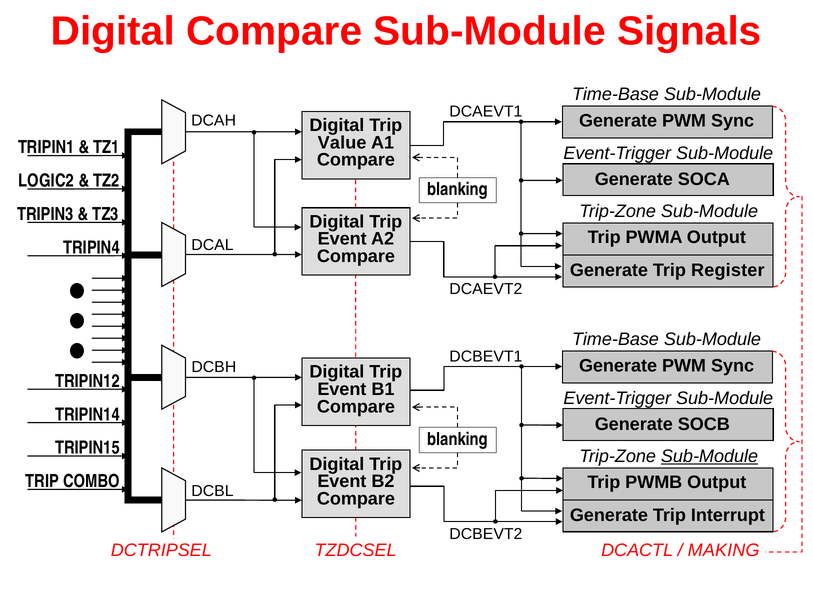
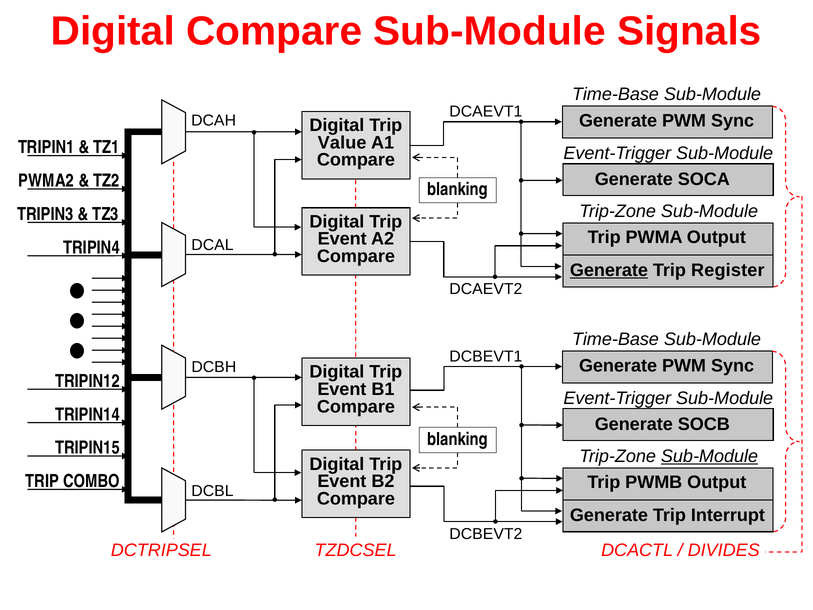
LOGIC2: LOGIC2 -> PWMA2
Generate at (609, 270) underline: none -> present
MAKING: MAKING -> DIVIDES
